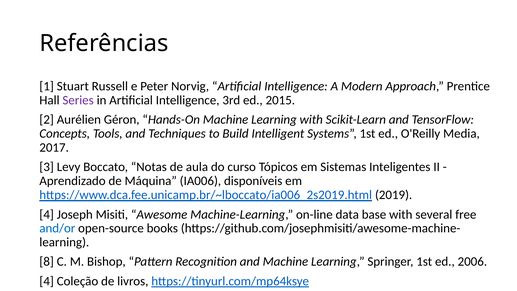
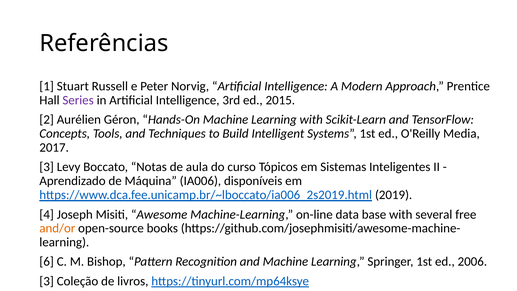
and/or colour: blue -> orange
8: 8 -> 6
4 at (47, 281): 4 -> 3
